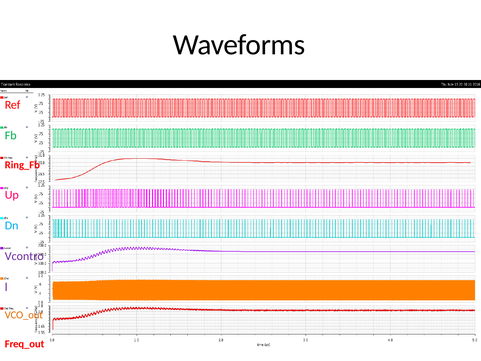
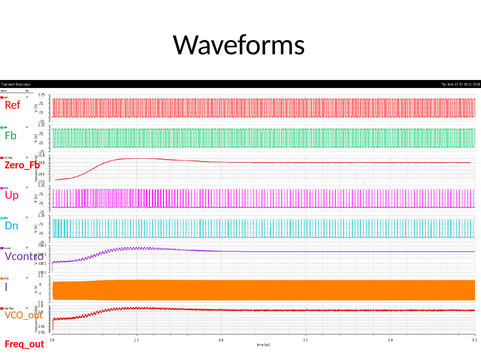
Ring_Fb: Ring_Fb -> Zero_Fb
